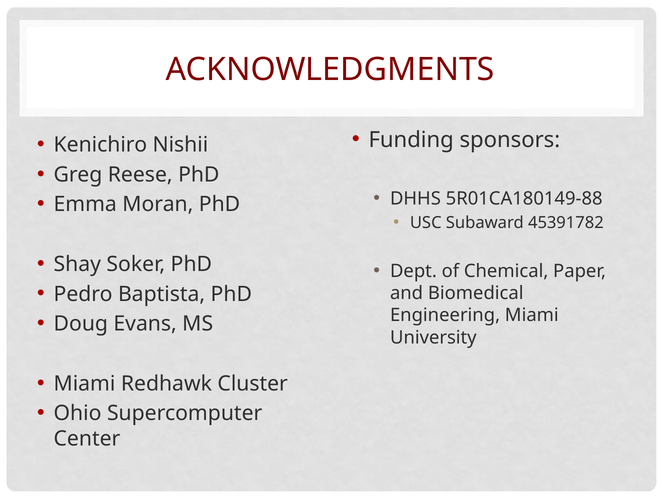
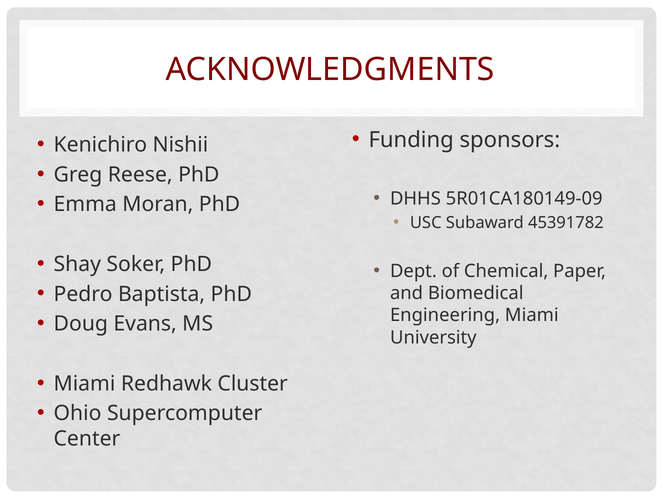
5R01CA180149-88: 5R01CA180149-88 -> 5R01CA180149-09
